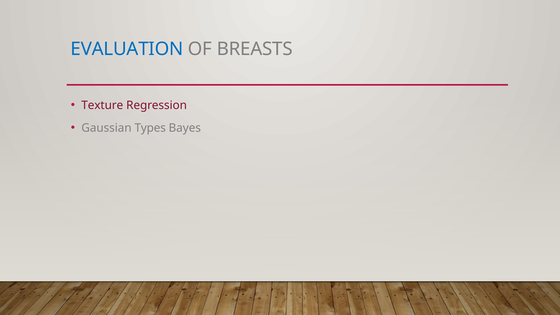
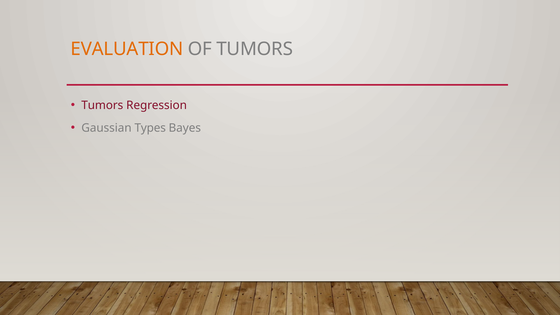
EVALUATION colour: blue -> orange
OF BREASTS: BREASTS -> TUMORS
Texture at (102, 105): Texture -> Tumors
